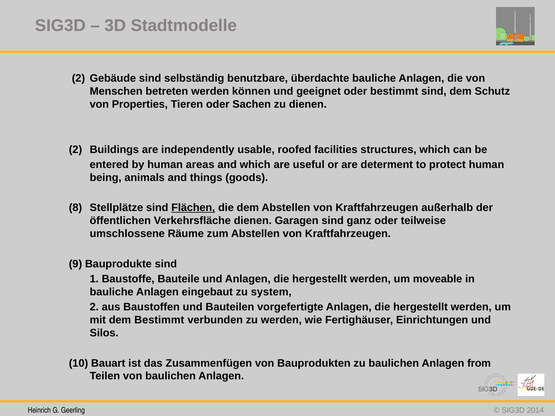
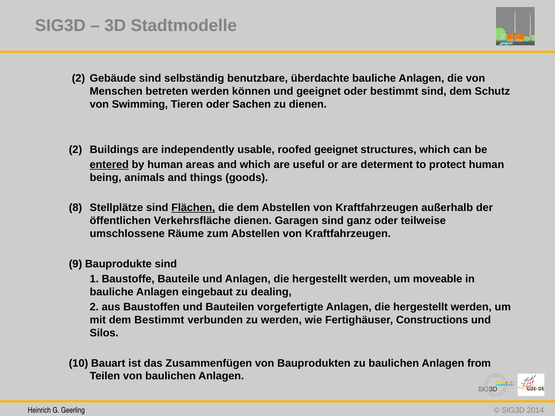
Properties: Properties -> Swimming
roofed facilities: facilities -> geeignet
entered underline: none -> present
system: system -> dealing
Einrichtungen: Einrichtungen -> Constructions
